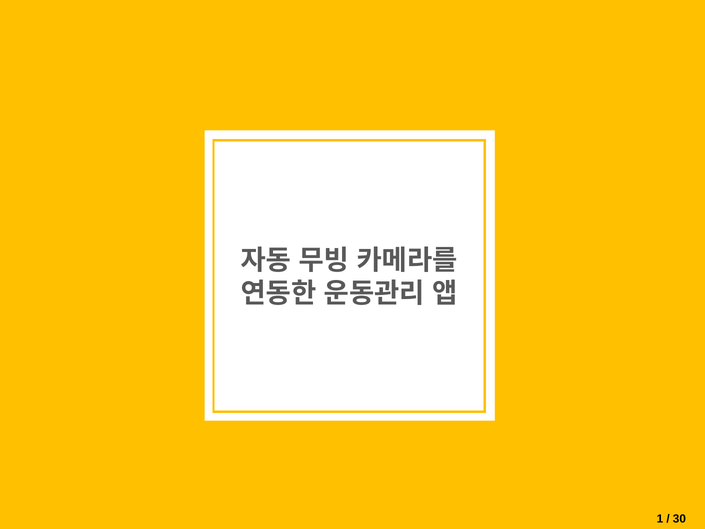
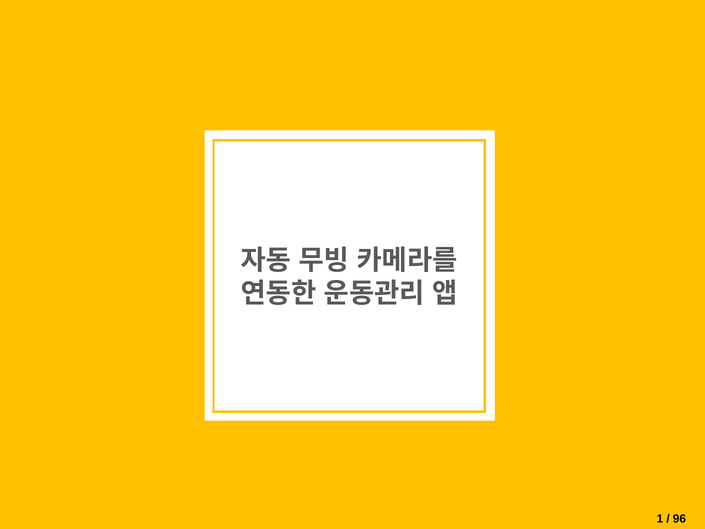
30: 30 -> 96
